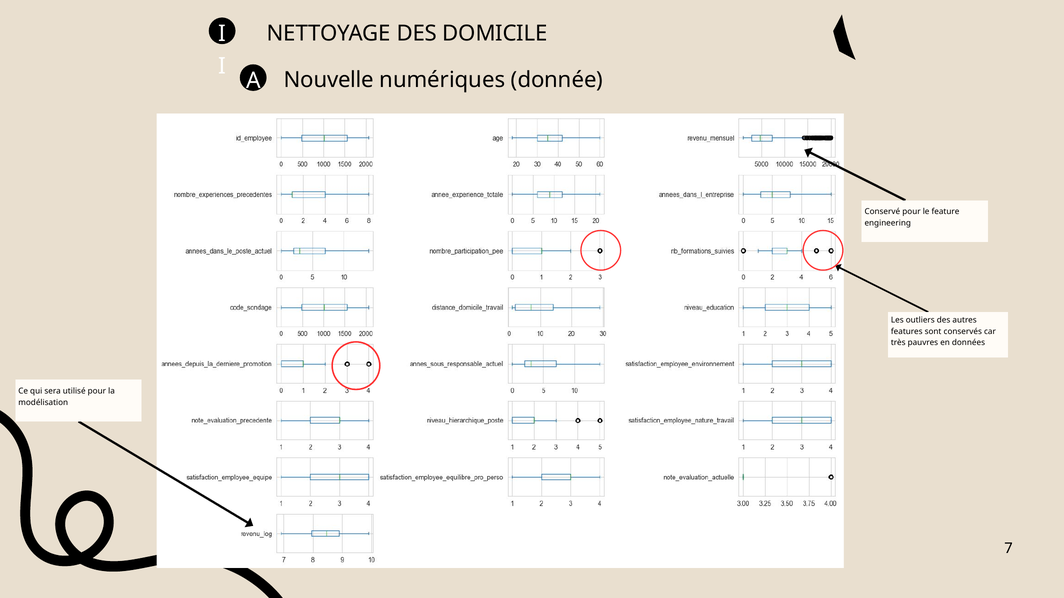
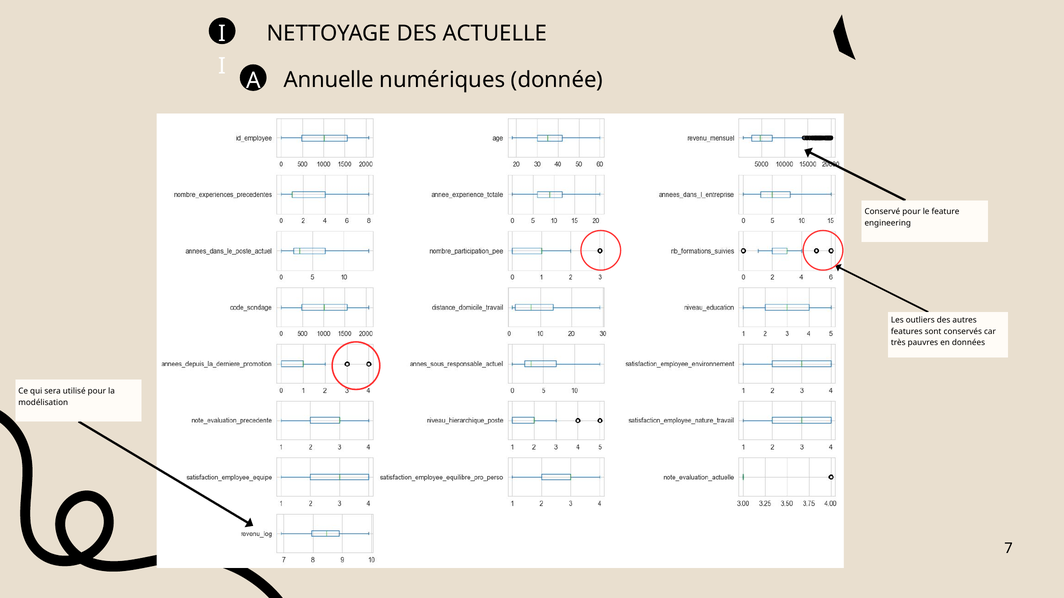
DOMICILE: DOMICILE -> ACTUELLE
Nouvelle: Nouvelle -> Annuelle
